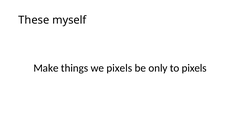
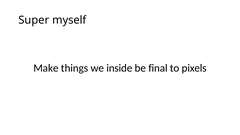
These: These -> Super
we pixels: pixels -> inside
only: only -> final
